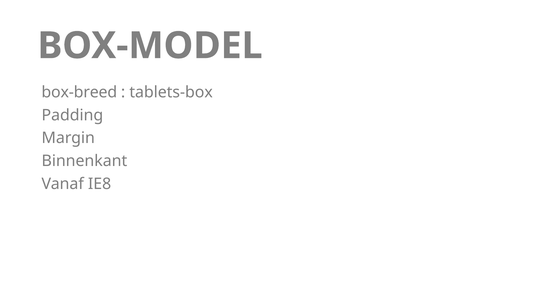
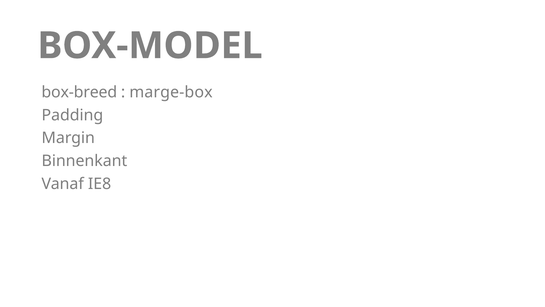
tablets-box: tablets-box -> marge-box
